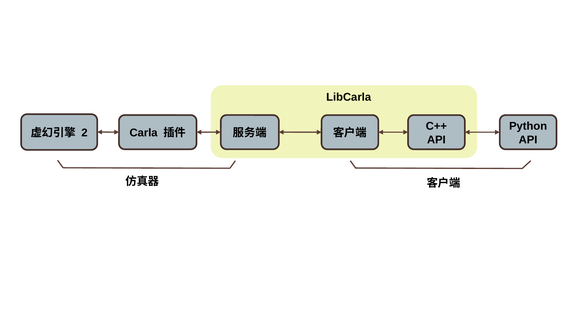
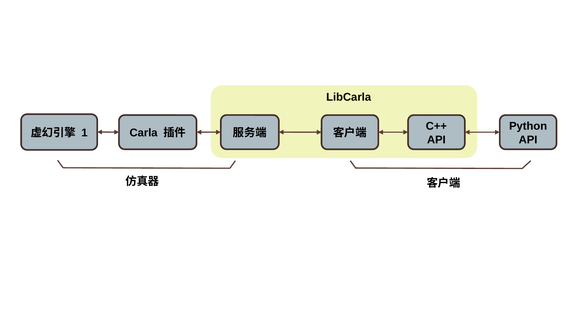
2: 2 -> 1
